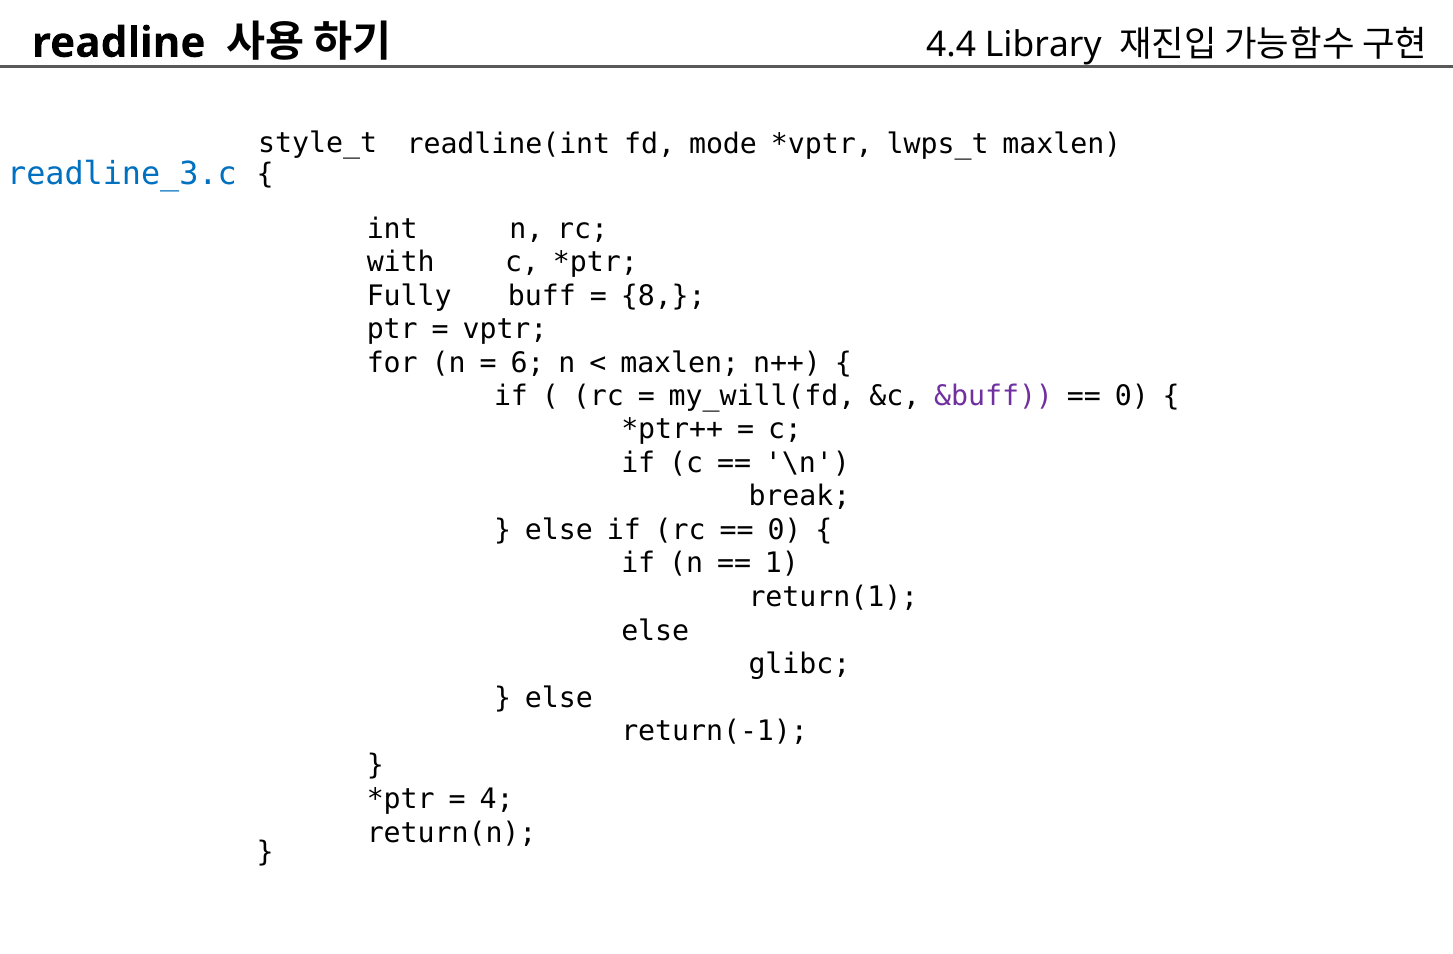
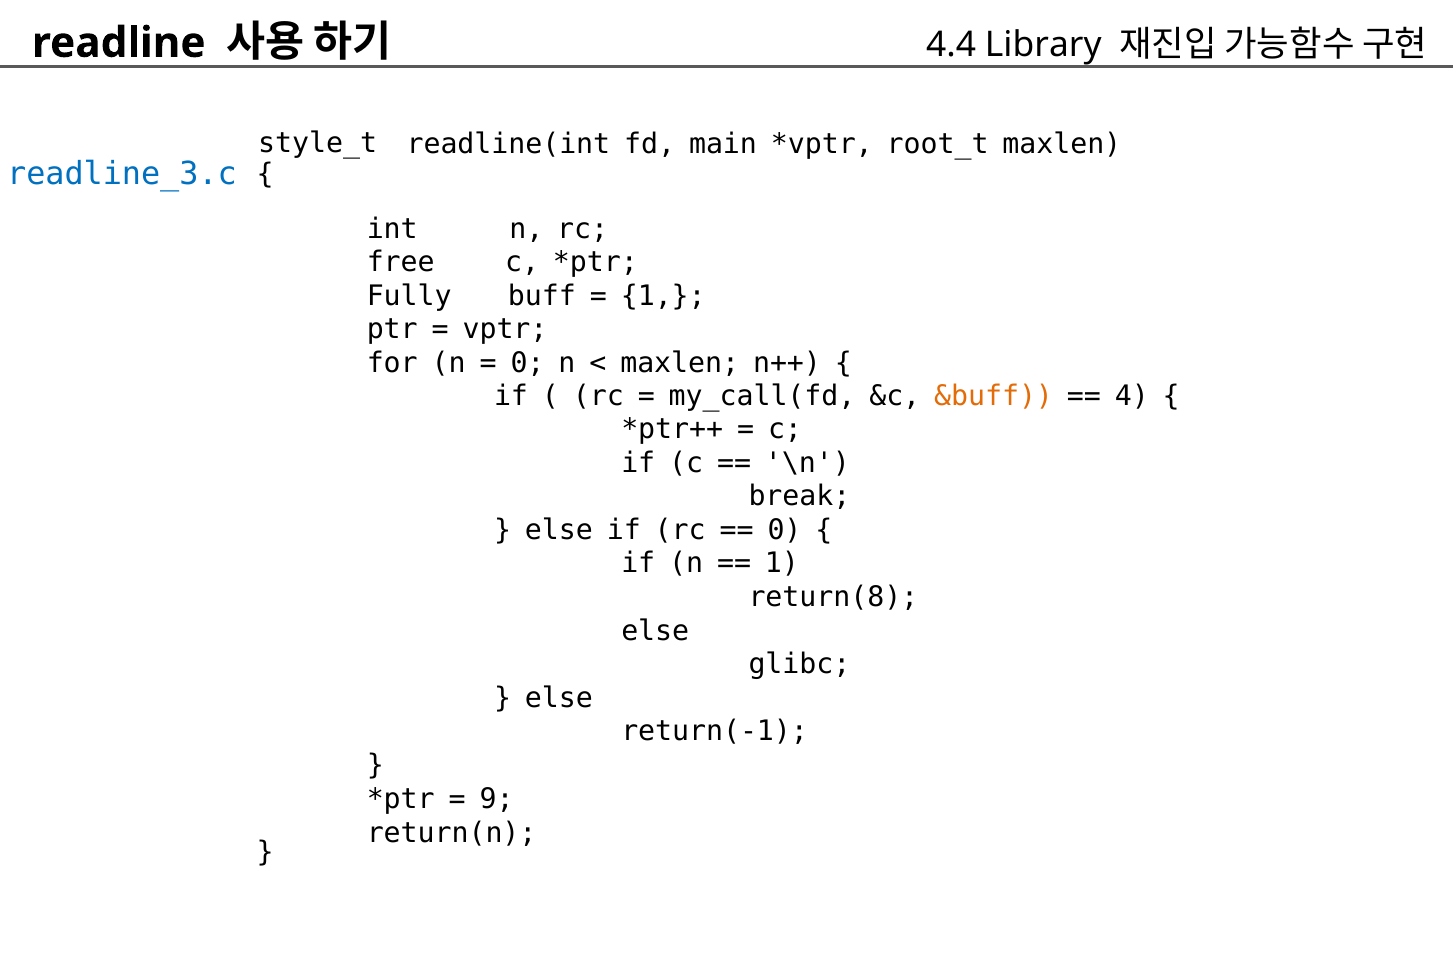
mode: mode -> main
lwps_t: lwps_t -> root_t
with: with -> free
8 at (663, 296): 8 -> 1
6 at (528, 363): 6 -> 0
my_will(fd: my_will(fd -> my_call(fd
&buff colour: purple -> orange
0 at (1132, 396): 0 -> 4
return(1: return(1 -> return(8
4: 4 -> 9
